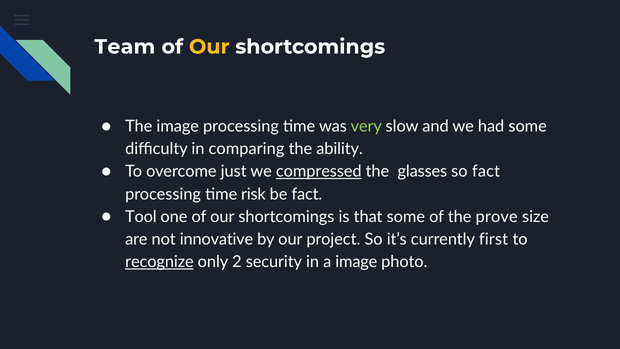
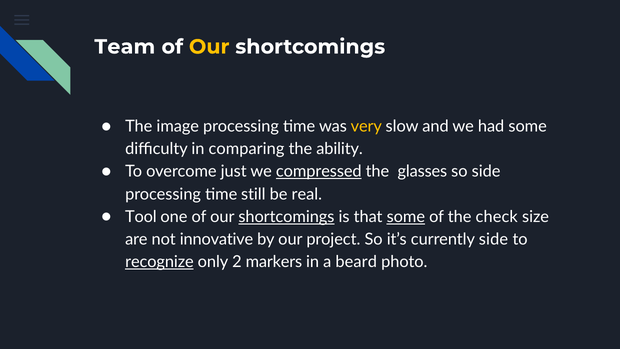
very colour: light green -> yellow
so fact: fact -> side
risk: risk -> still
be fact: fact -> real
shortcomings at (286, 217) underline: none -> present
some at (406, 217) underline: none -> present
prove: prove -> check
currently first: first -> side
security: security -> markers
a image: image -> beard
